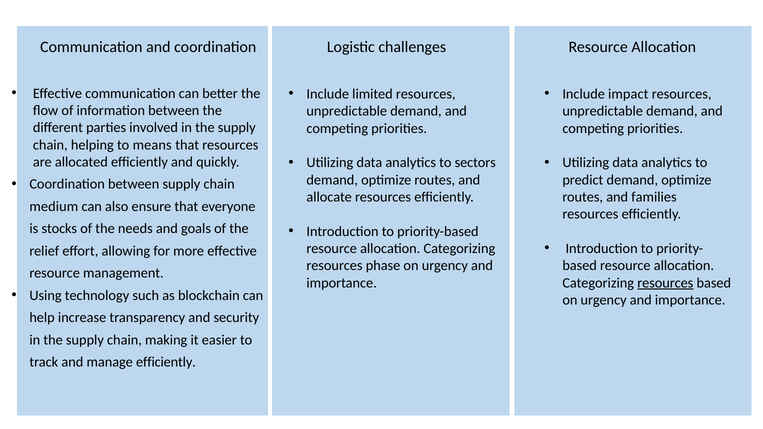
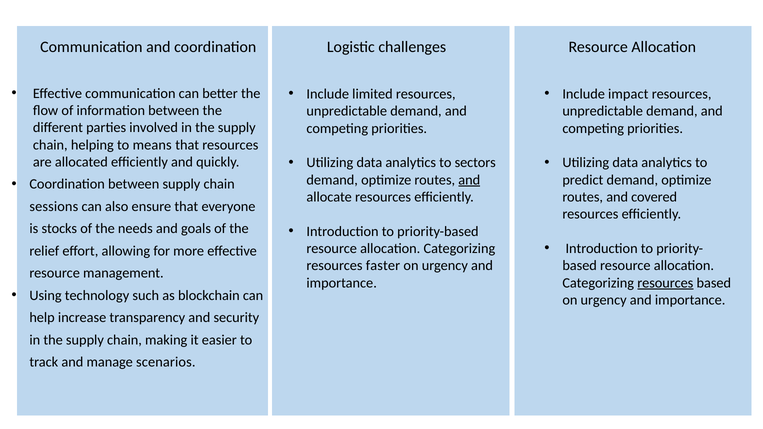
and at (469, 180) underline: none -> present
families: families -> covered
medium: medium -> sessions
phase: phase -> faster
manage efficiently: efficiently -> scenarios
